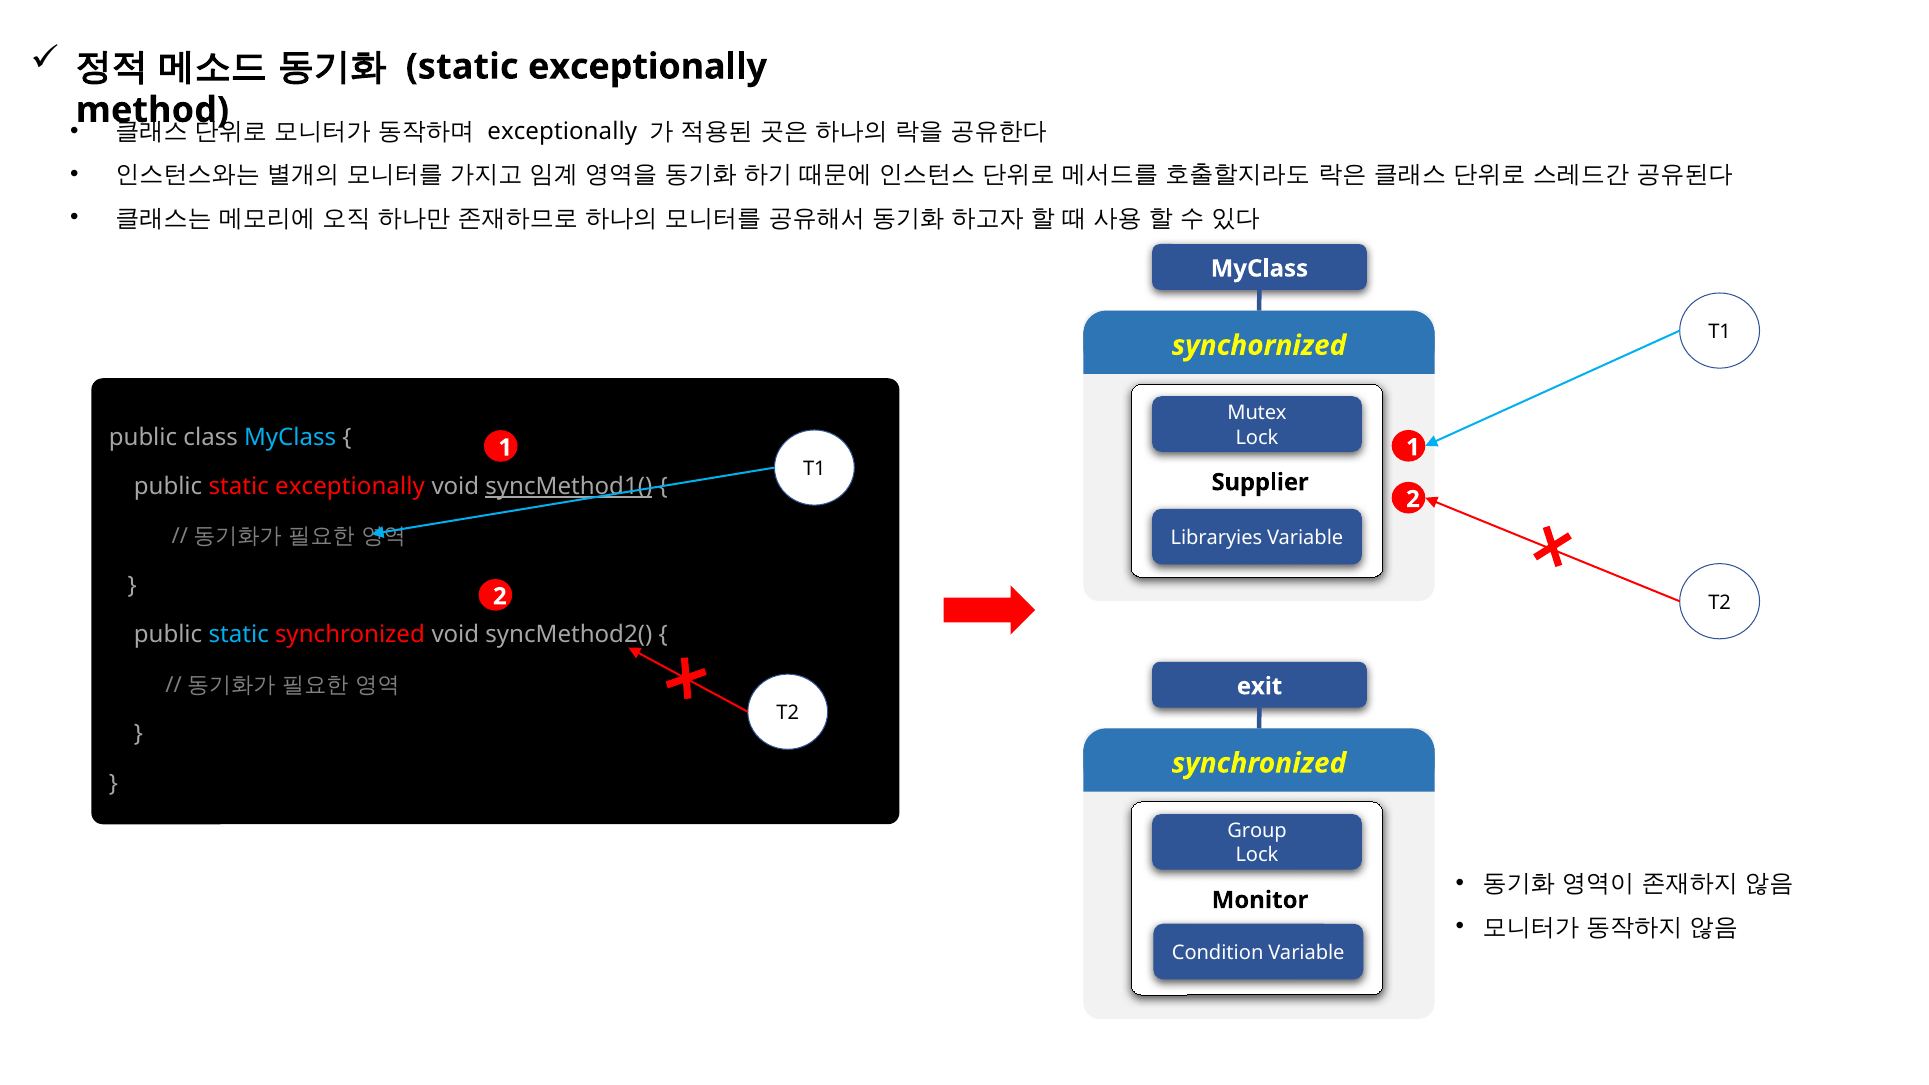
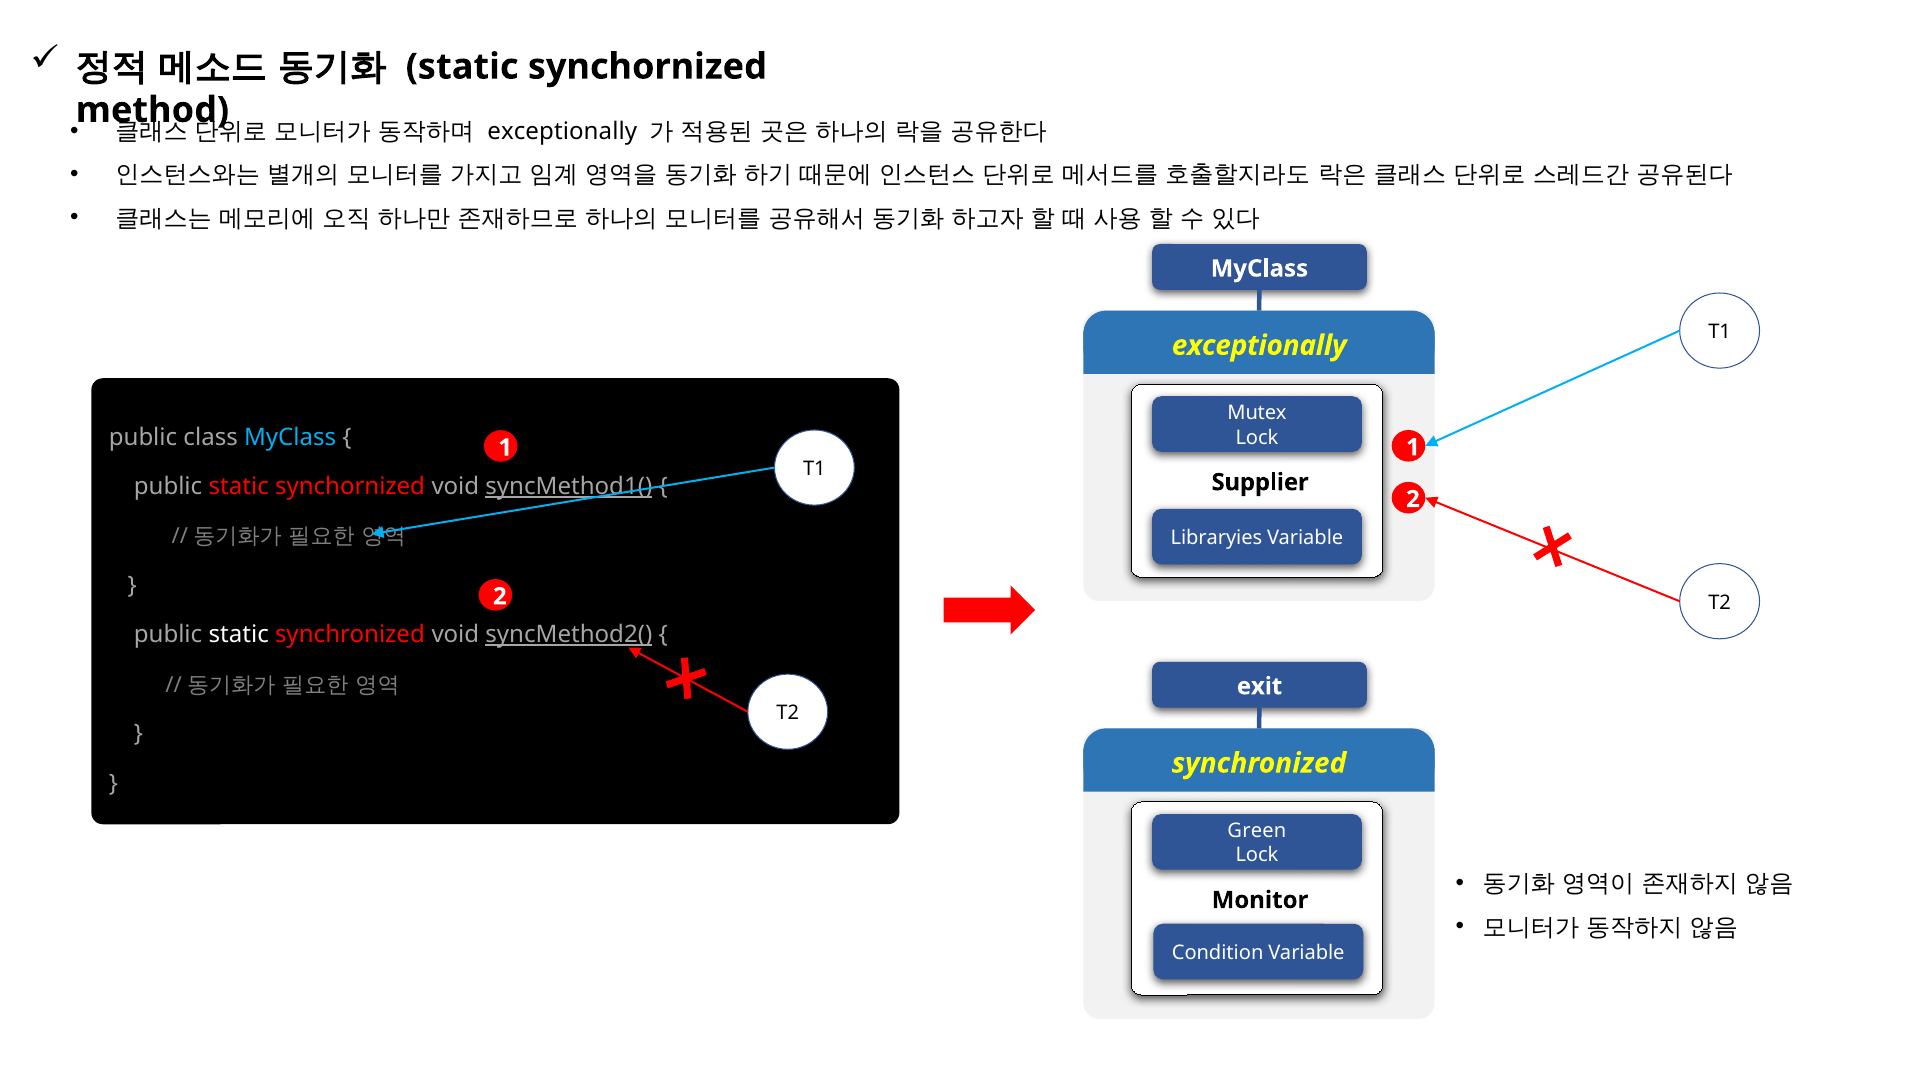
exceptionally at (647, 67): exceptionally -> synchornized
synchornized at (1259, 346): synchornized -> exceptionally
public static exceptionally: exceptionally -> synchornized
static at (239, 635) colour: light blue -> white
syncMethod2( underline: none -> present
Group: Group -> Green
